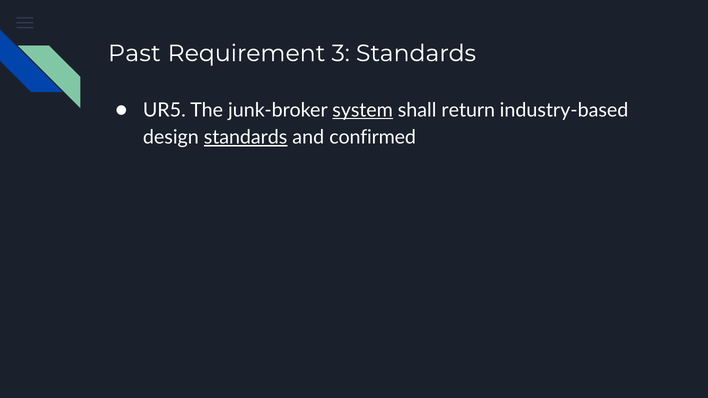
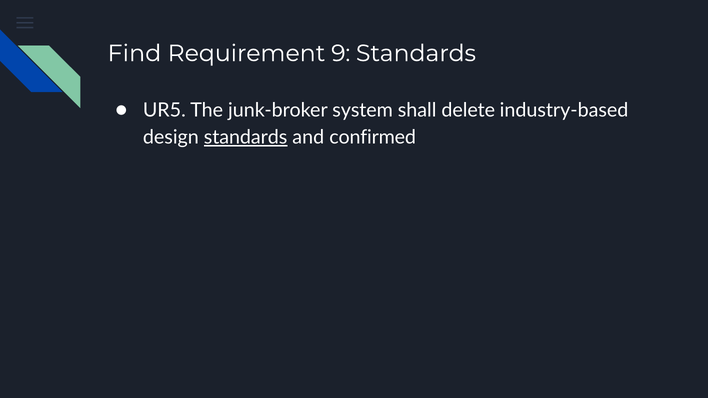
Past: Past -> Find
3: 3 -> 9
system underline: present -> none
return: return -> delete
